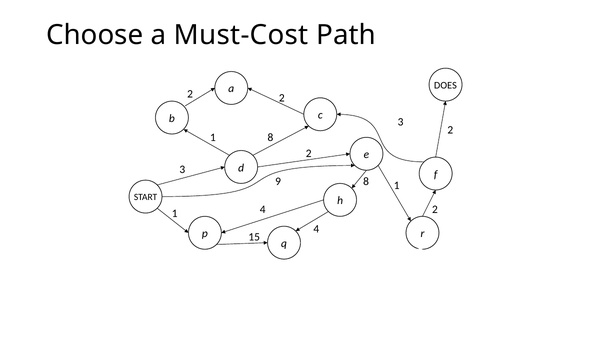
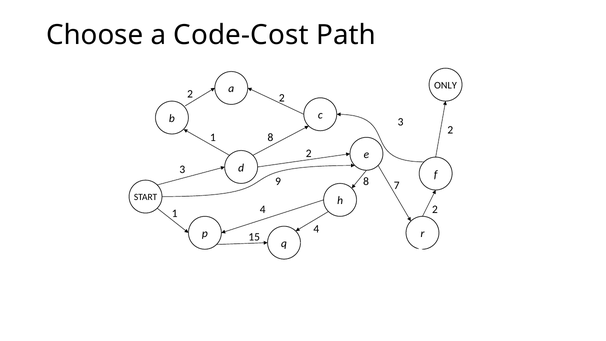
Must-Cost: Must-Cost -> Code-Cost
DOES: DOES -> ONLY
9 1: 1 -> 7
